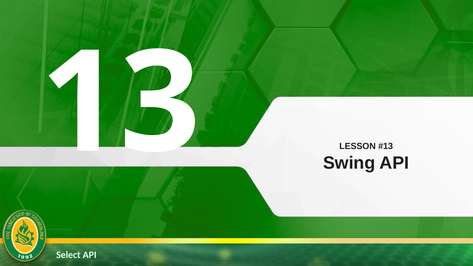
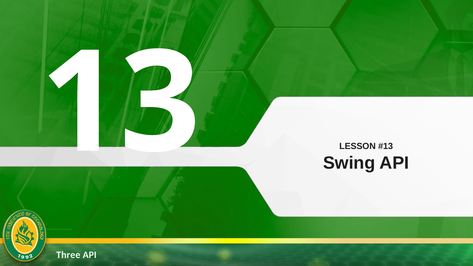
Select: Select -> Three
